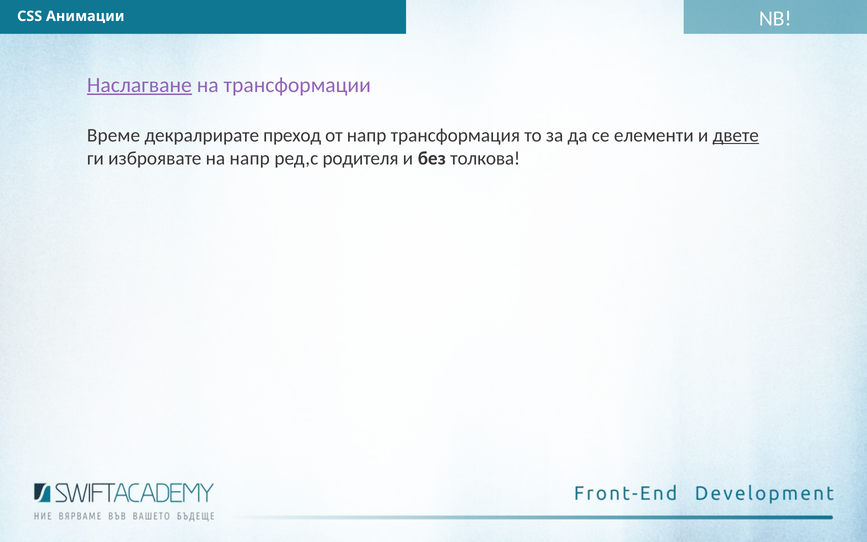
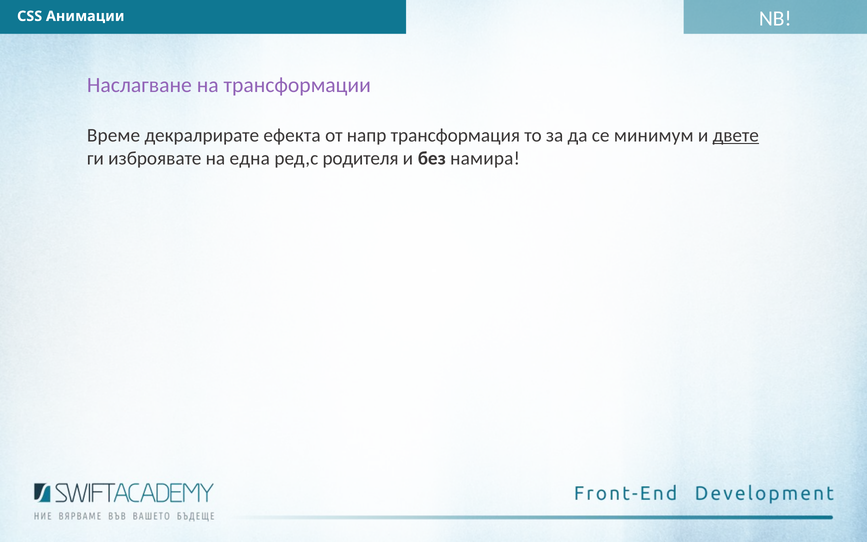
Наслагване underline: present -> none
преход: преход -> ефекта
елементи: елементи -> минимум
на напр: напр -> една
толкова: толкова -> намира
